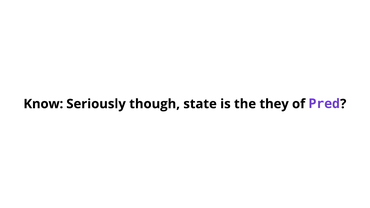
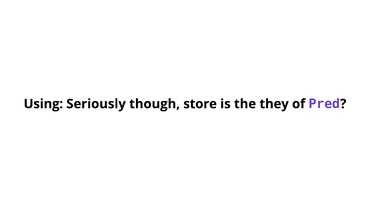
Know: Know -> Using
state: state -> store
